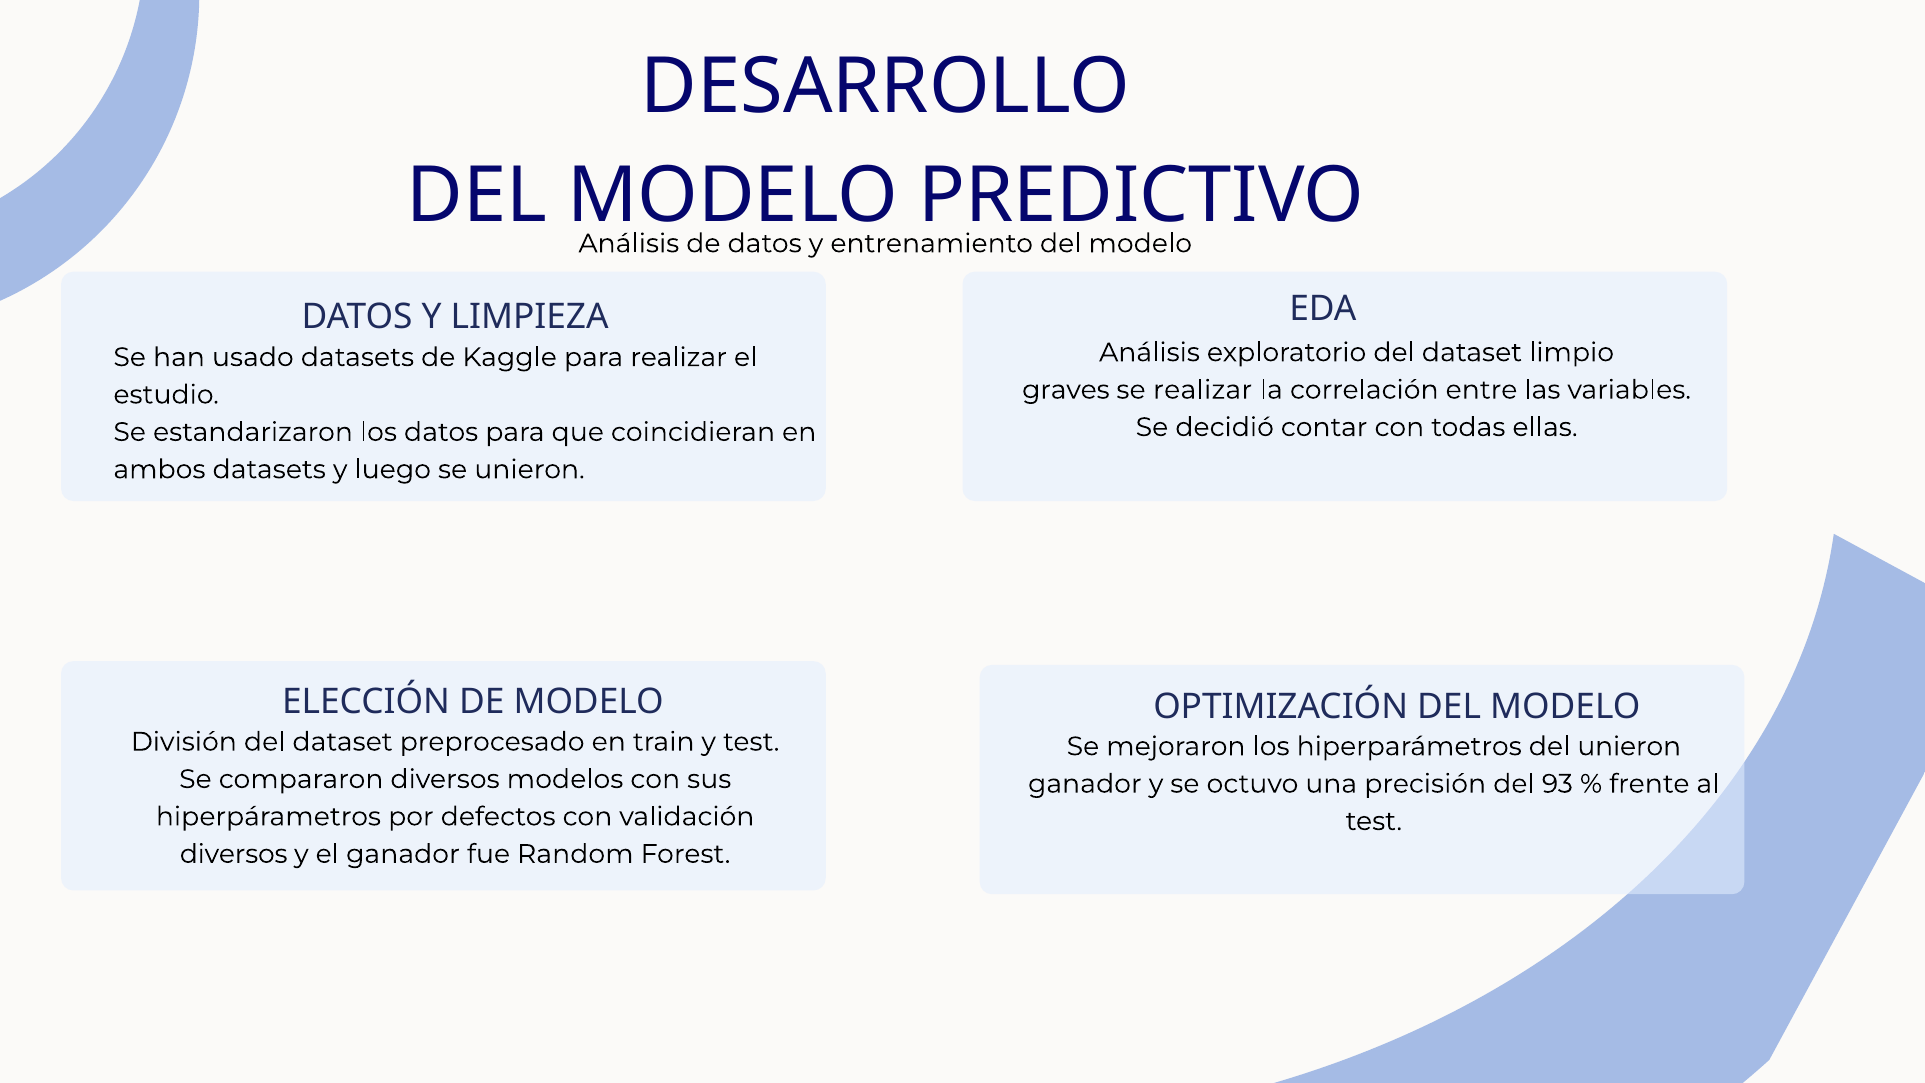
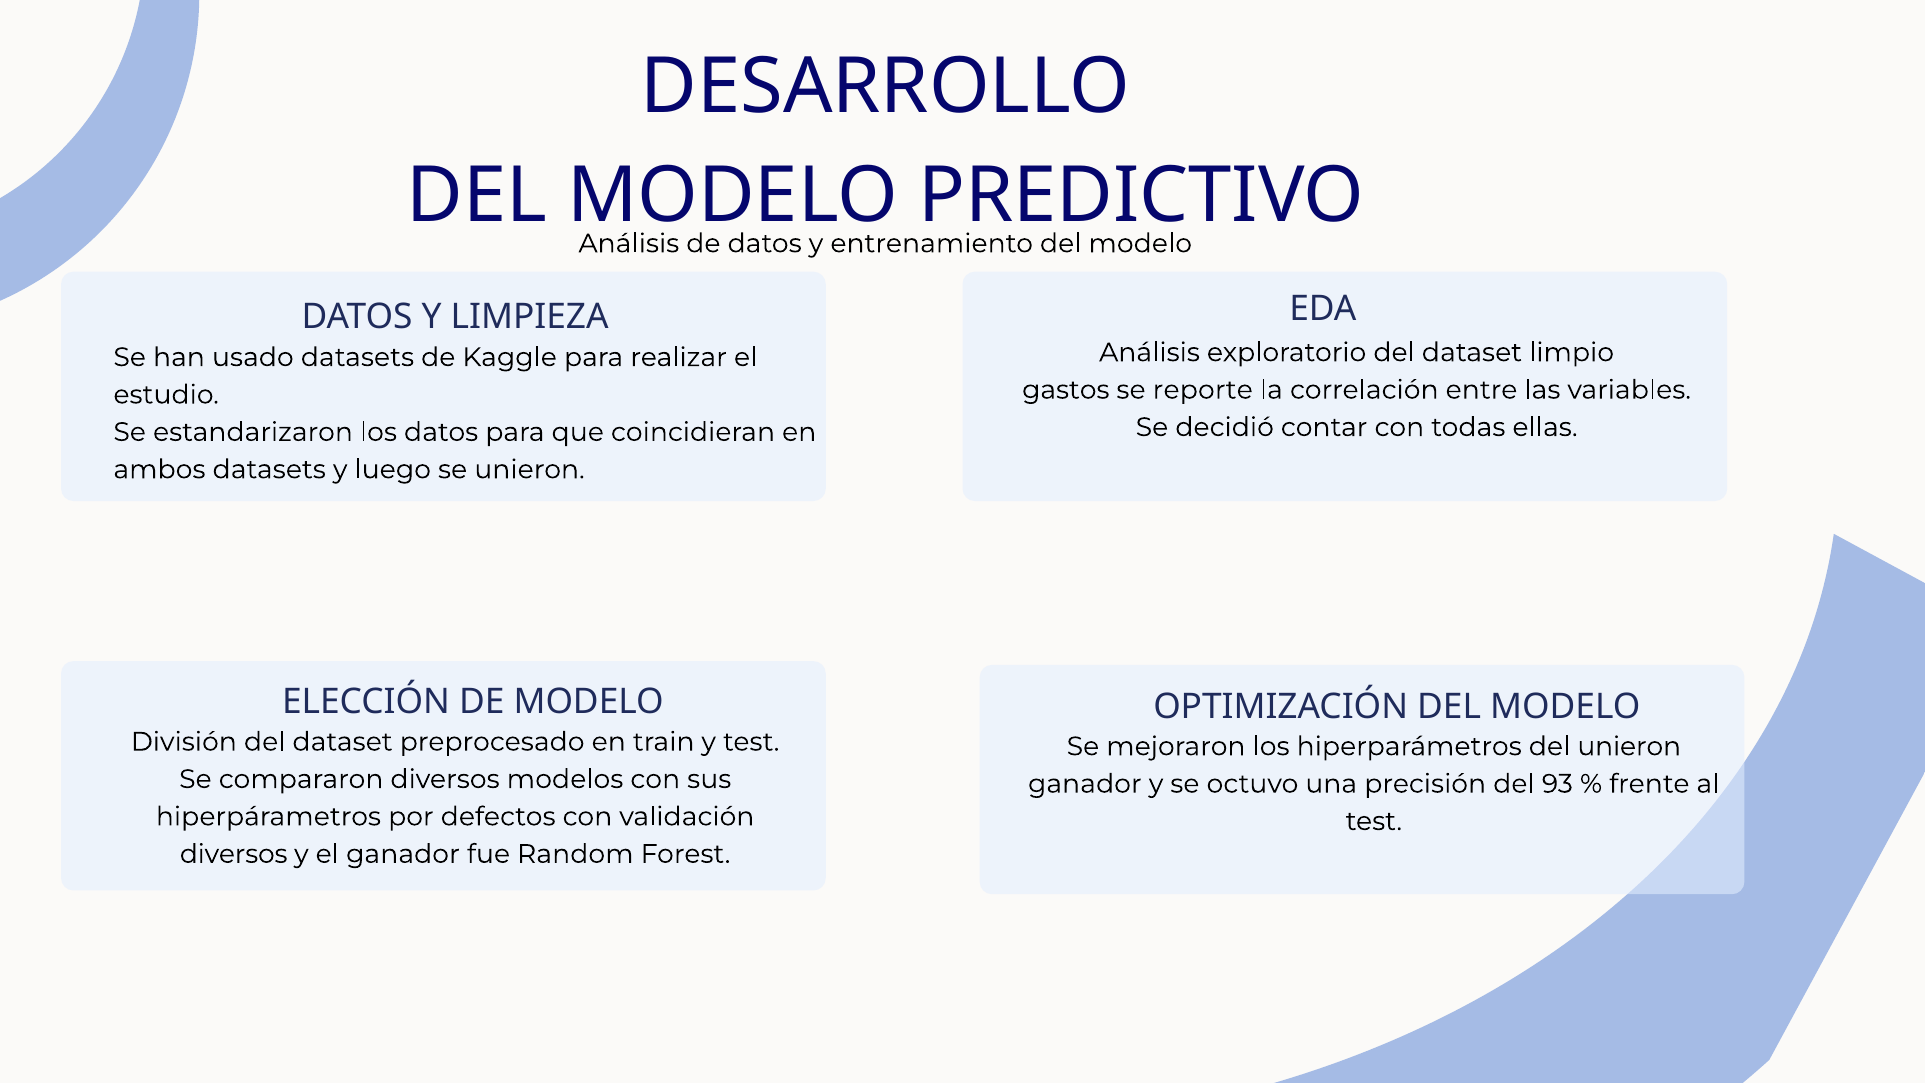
graves: graves -> gastos
se realizar: realizar -> reporte
